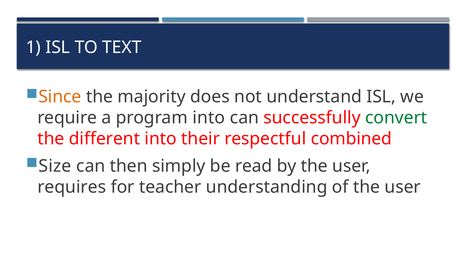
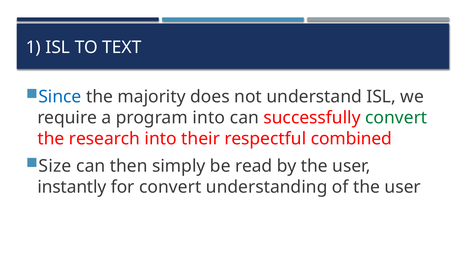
Since colour: orange -> blue
different: different -> research
requires: requires -> instantly
for teacher: teacher -> convert
